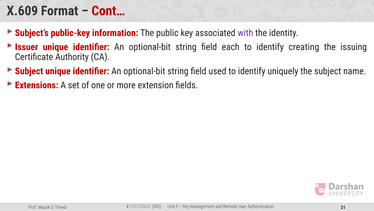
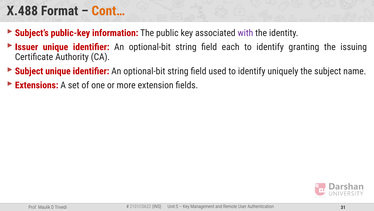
X.609: X.609 -> X.488
Cont… colour: red -> orange
creating: creating -> granting
